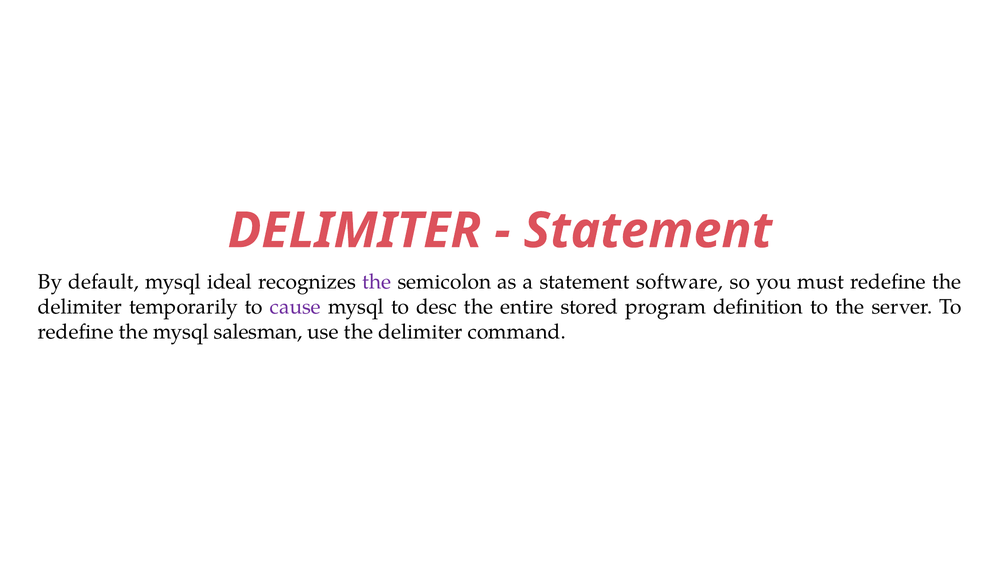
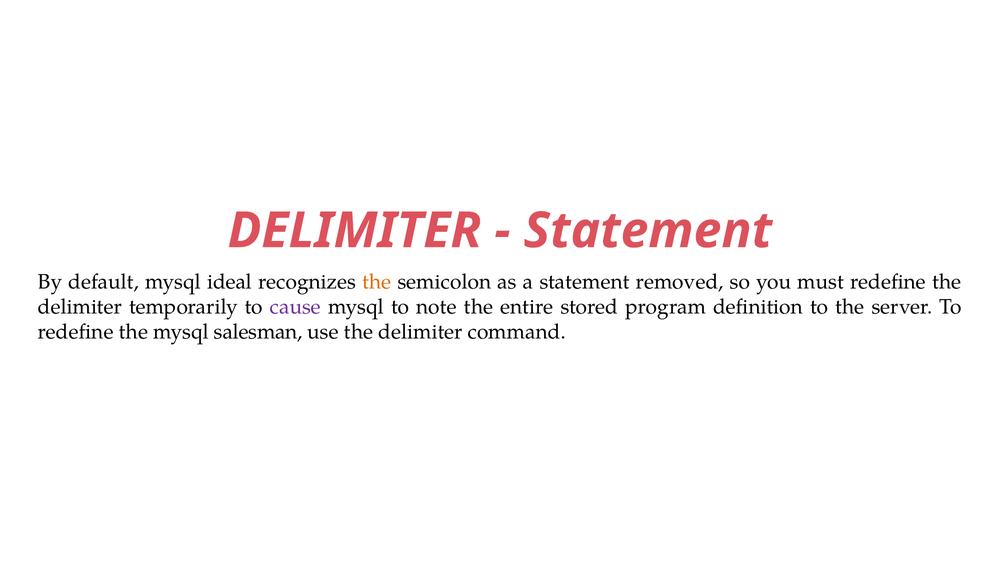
the at (377, 282) colour: purple -> orange
software: software -> removed
desc: desc -> note
